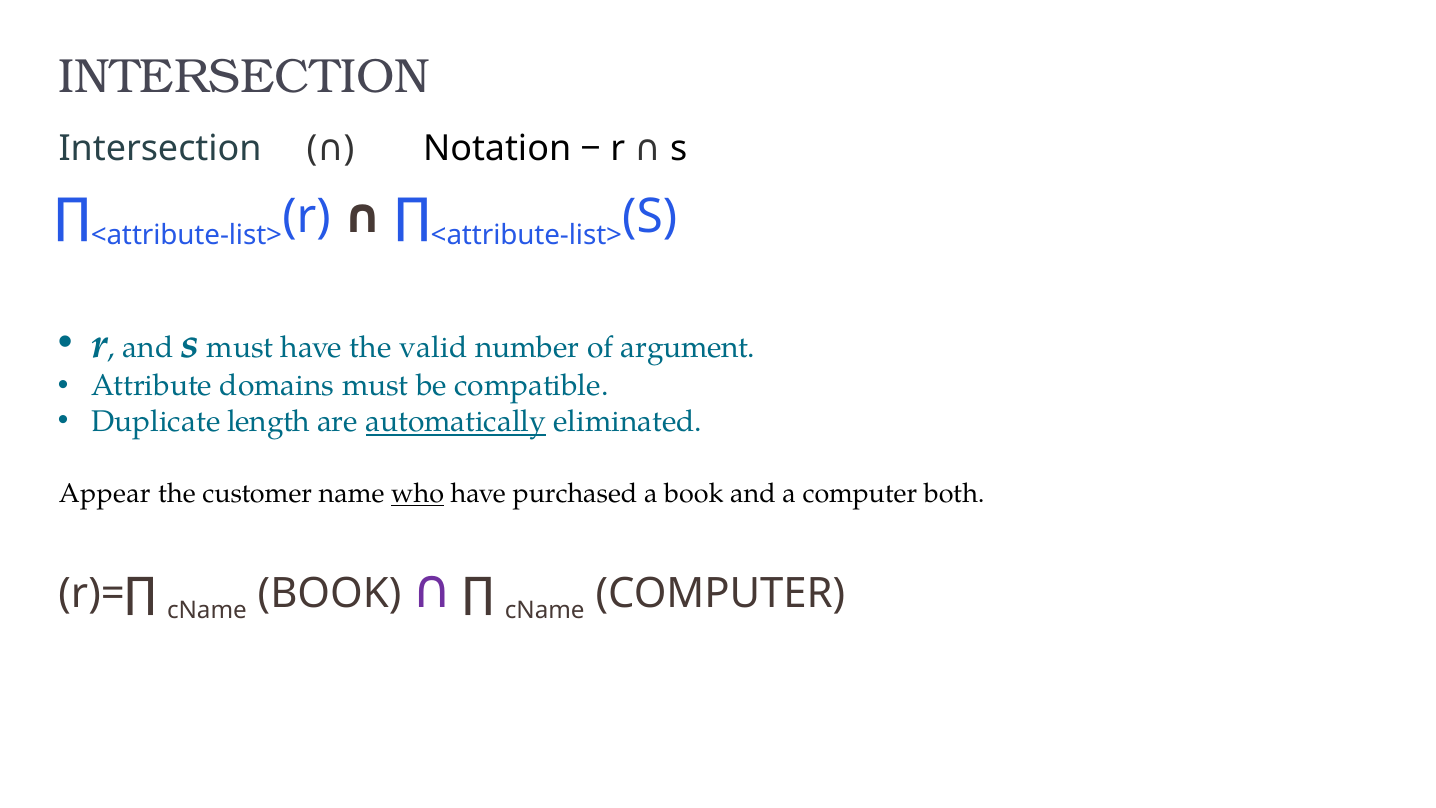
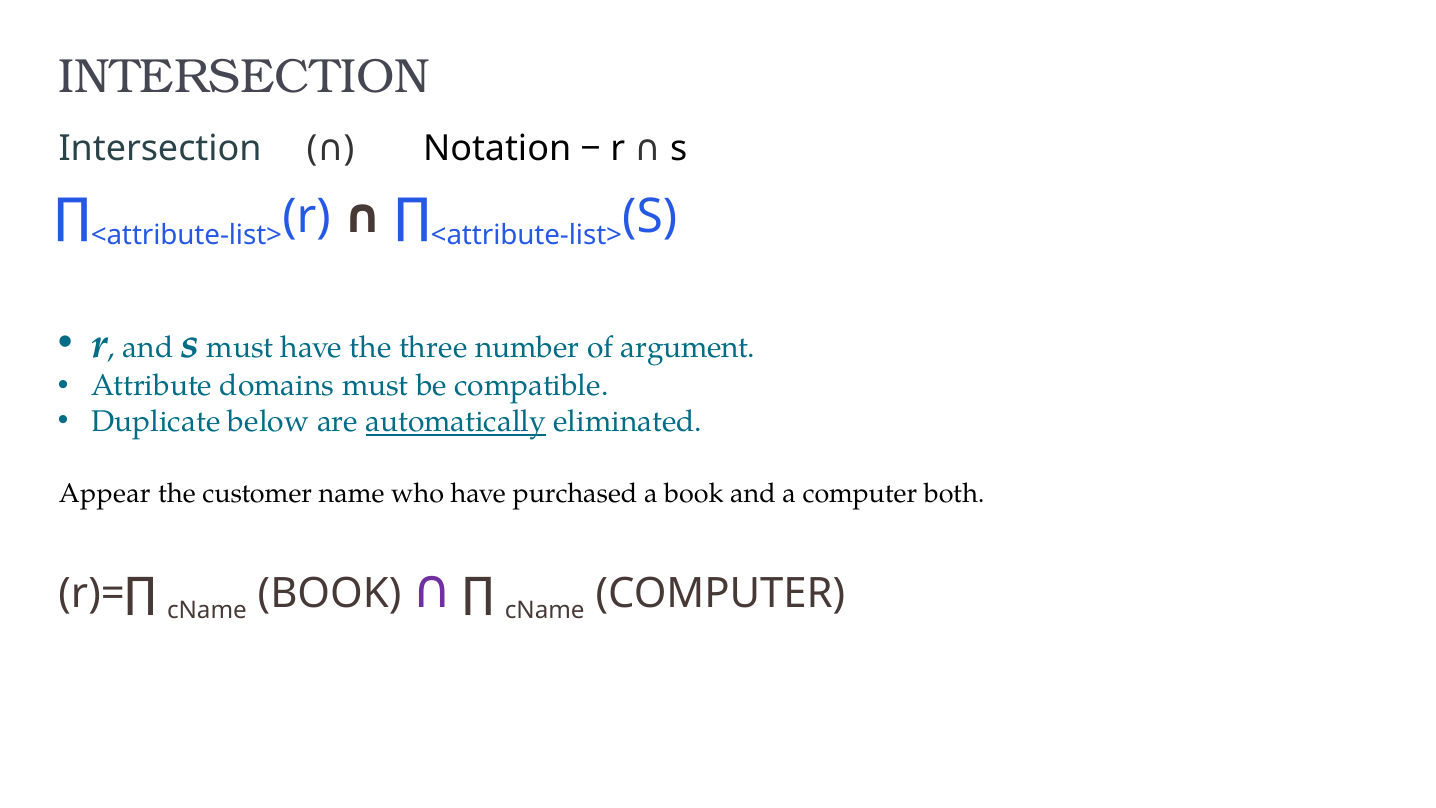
valid: valid -> three
length: length -> below
who underline: present -> none
